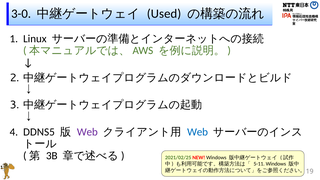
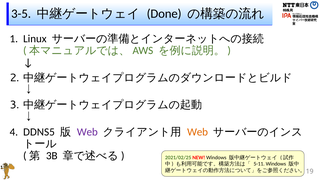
3-0: 3-0 -> 3-5
Used: Used -> Done
Web at (198, 132) colour: blue -> orange
